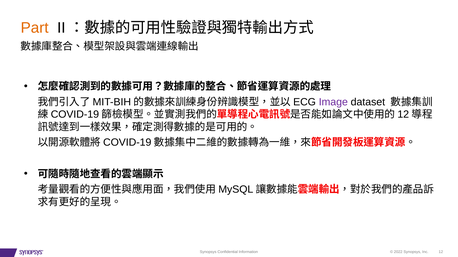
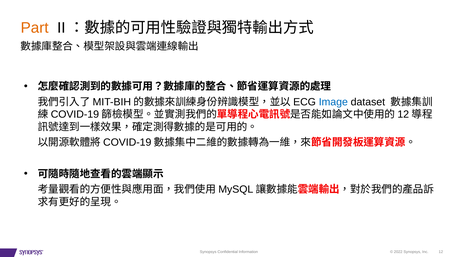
Image colour: purple -> blue
